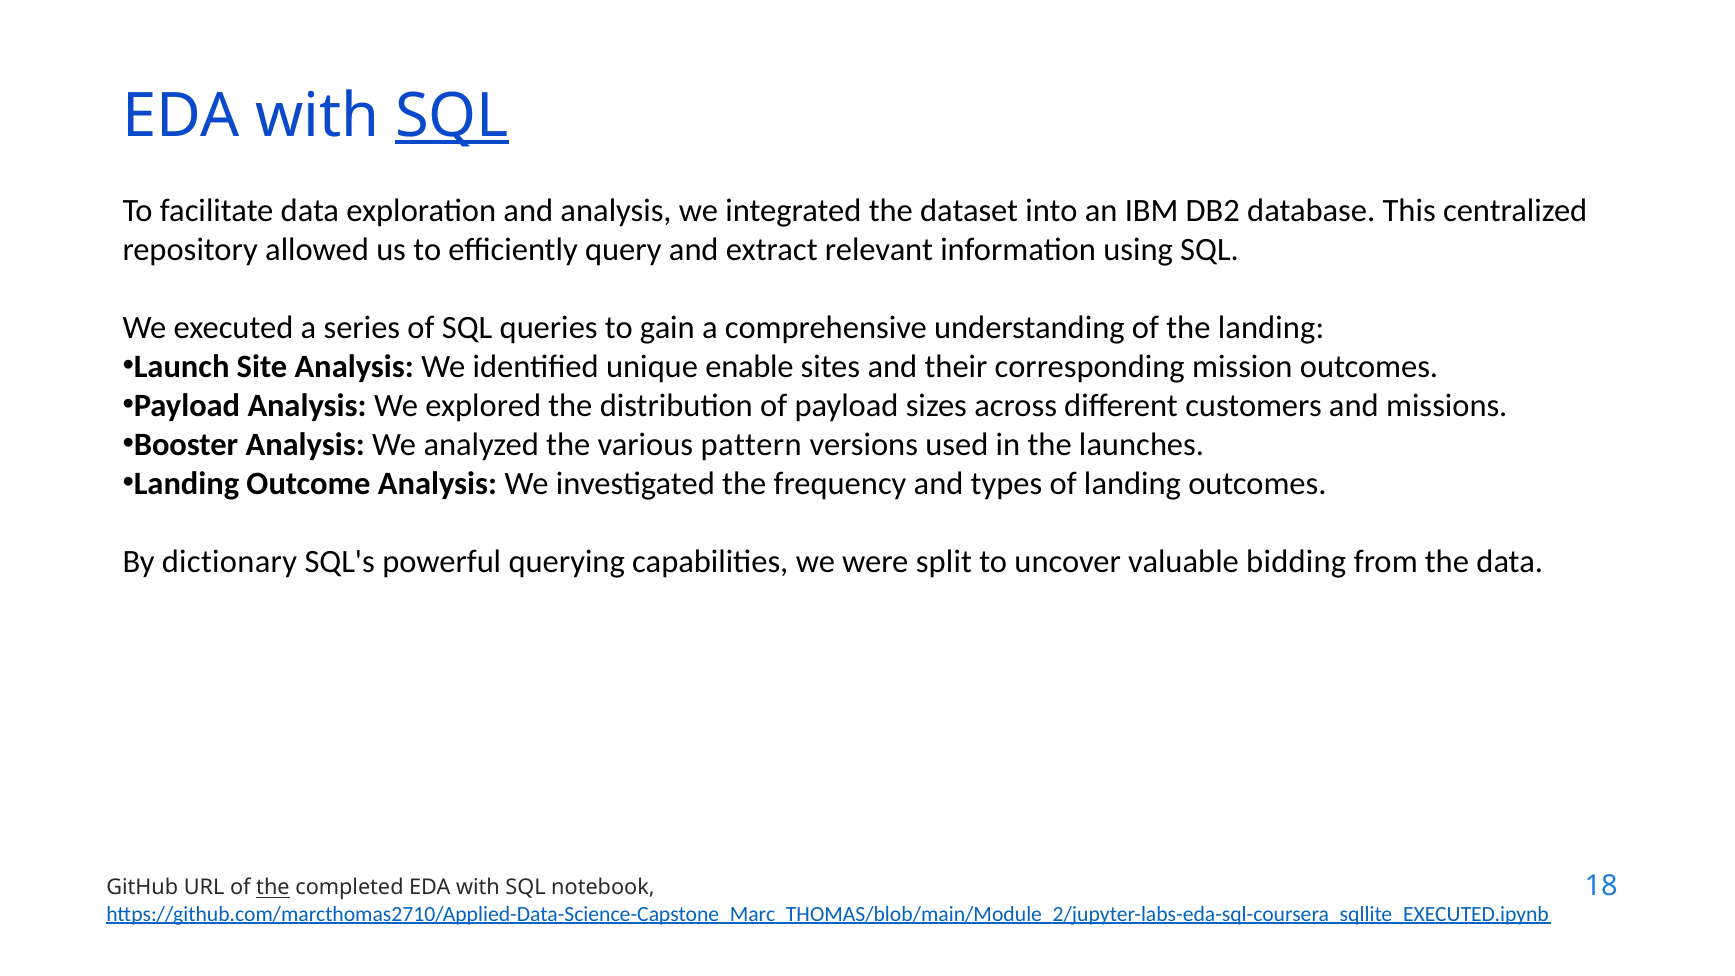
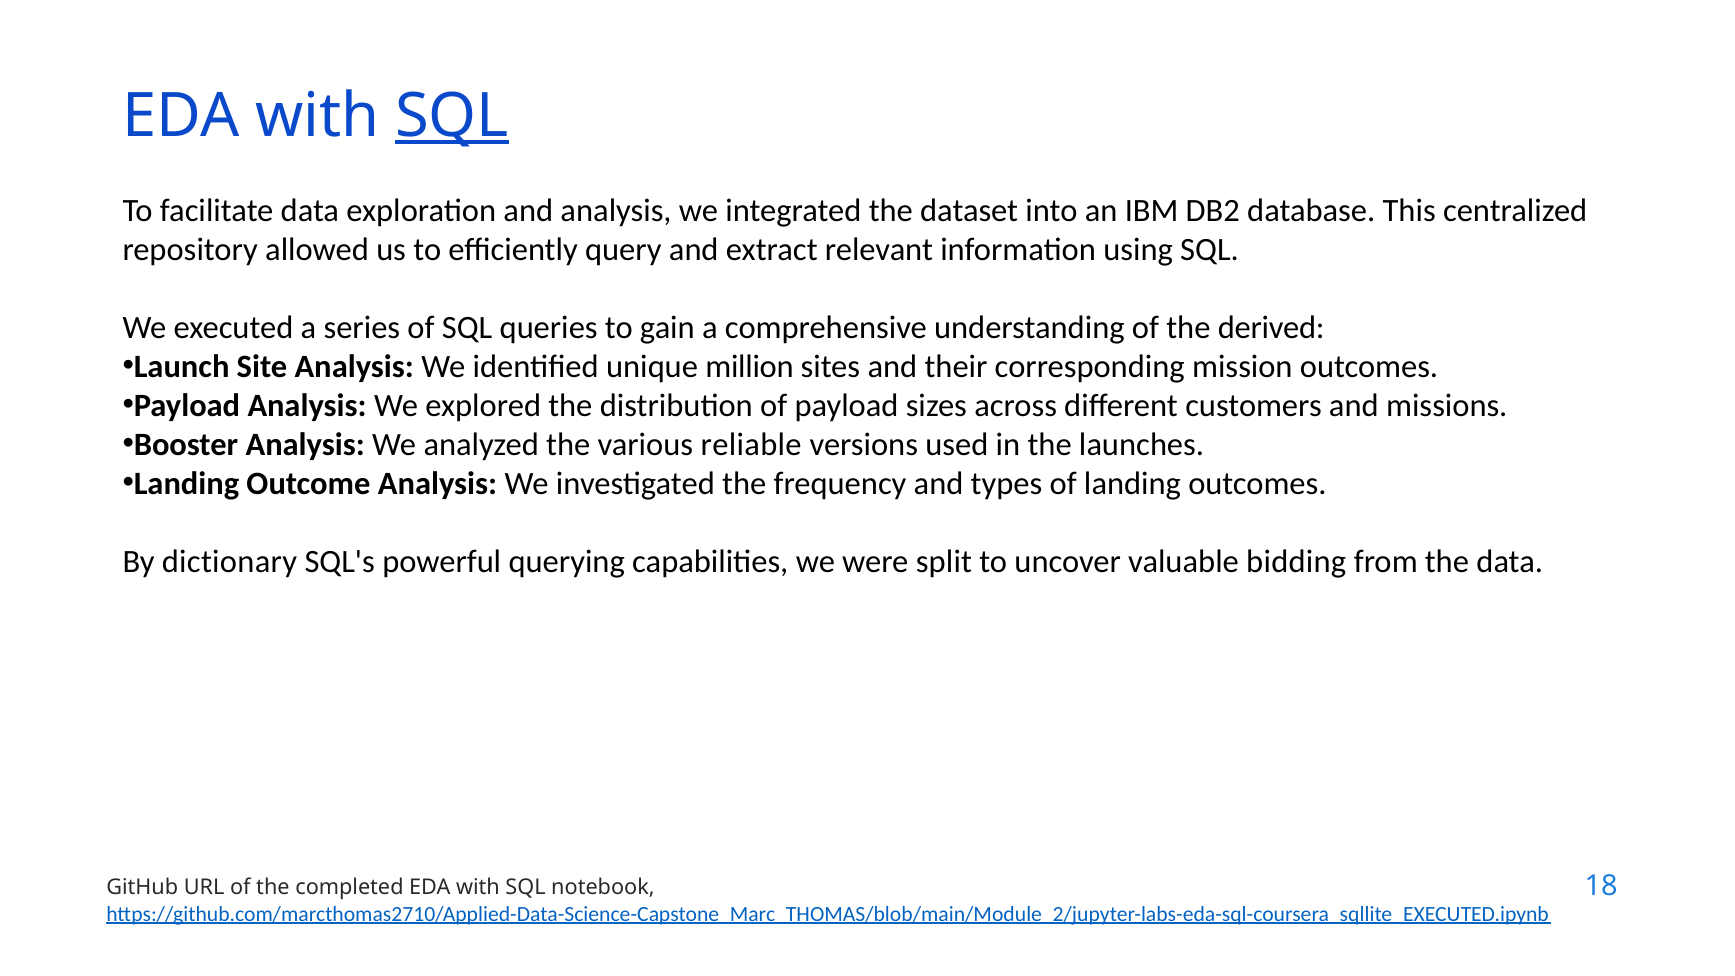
the landing: landing -> derived
enable: enable -> million
pattern: pattern -> reliable
the at (273, 888) underline: present -> none
